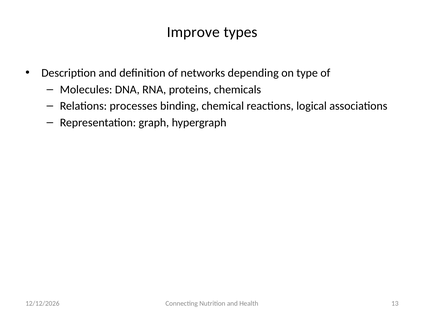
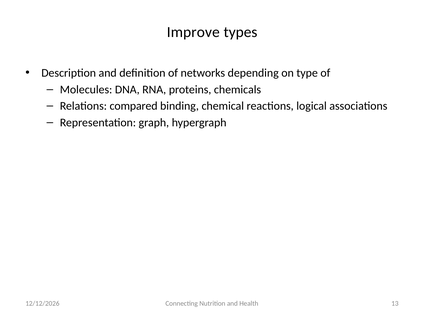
processes: processes -> compared
